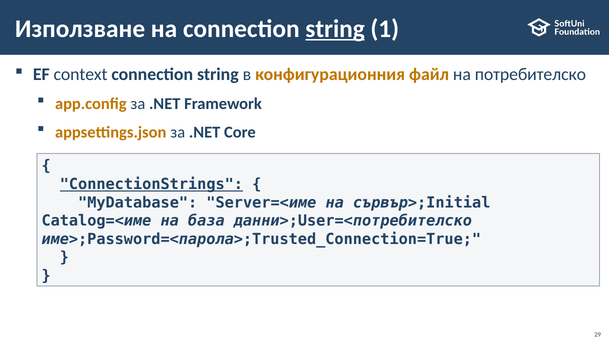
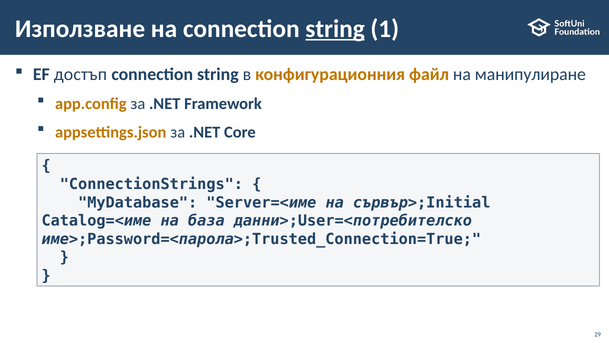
context: context -> достъп
потребителско: потребителско -> манипулиране
ConnectionStrings underline: present -> none
